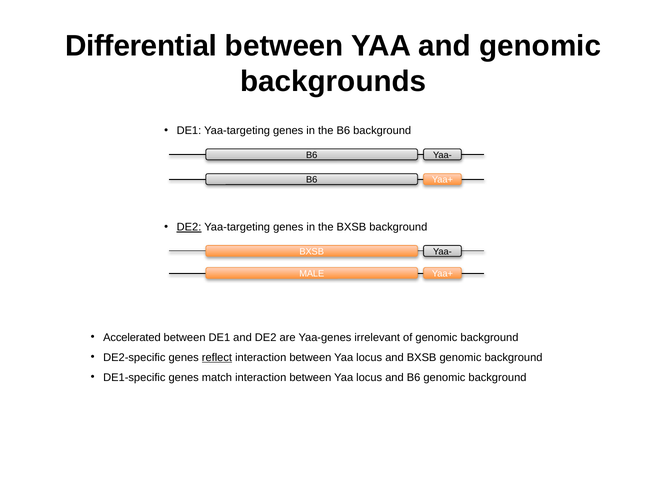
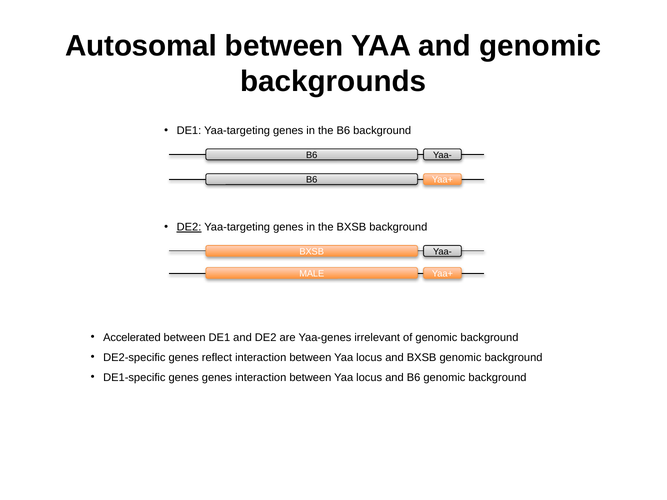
Differential: Differential -> Autosomal
reflect underline: present -> none
genes match: match -> genes
